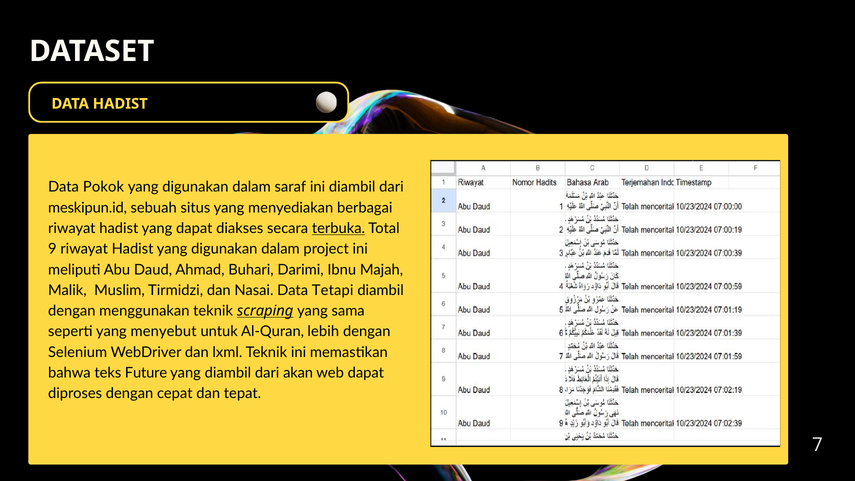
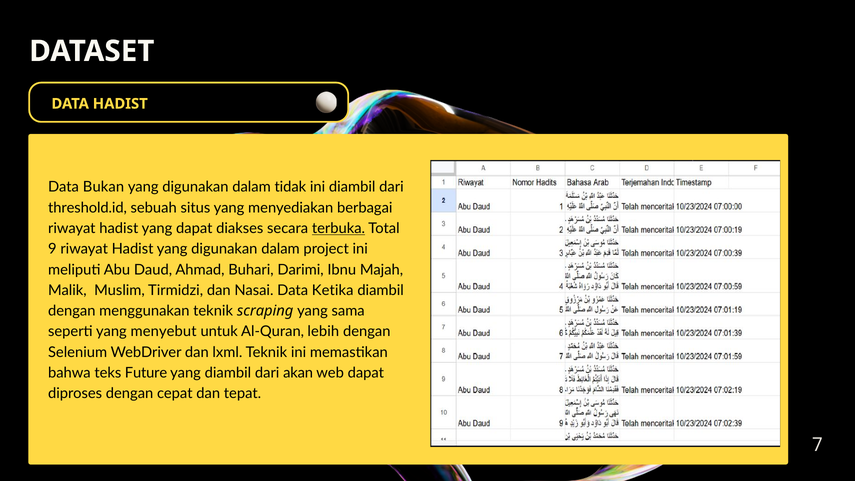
Pokok: Pokok -> Bukan
saraf: saraf -> tidak
meskipun.id: meskipun.id -> threshold.id
Tetapi: Tetapi -> Ketika
scraping underline: present -> none
